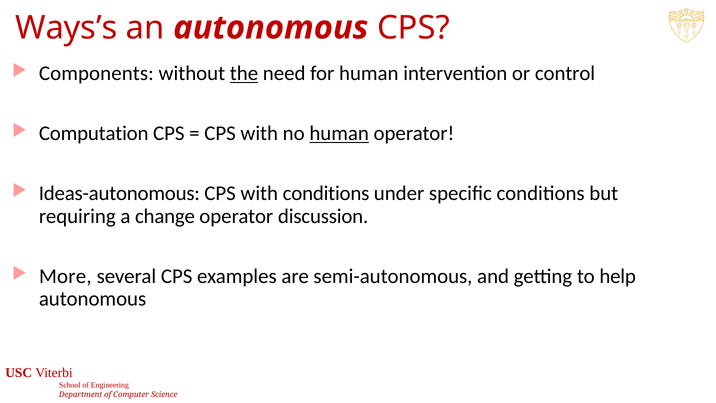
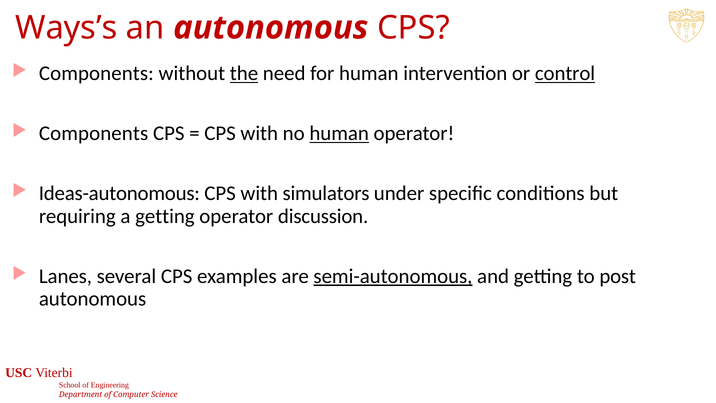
control underline: none -> present
Computation at (94, 133): Computation -> Components
with conditions: conditions -> simulators
a change: change -> getting
More: More -> Lanes
semi-autonomous underline: none -> present
help: help -> post
